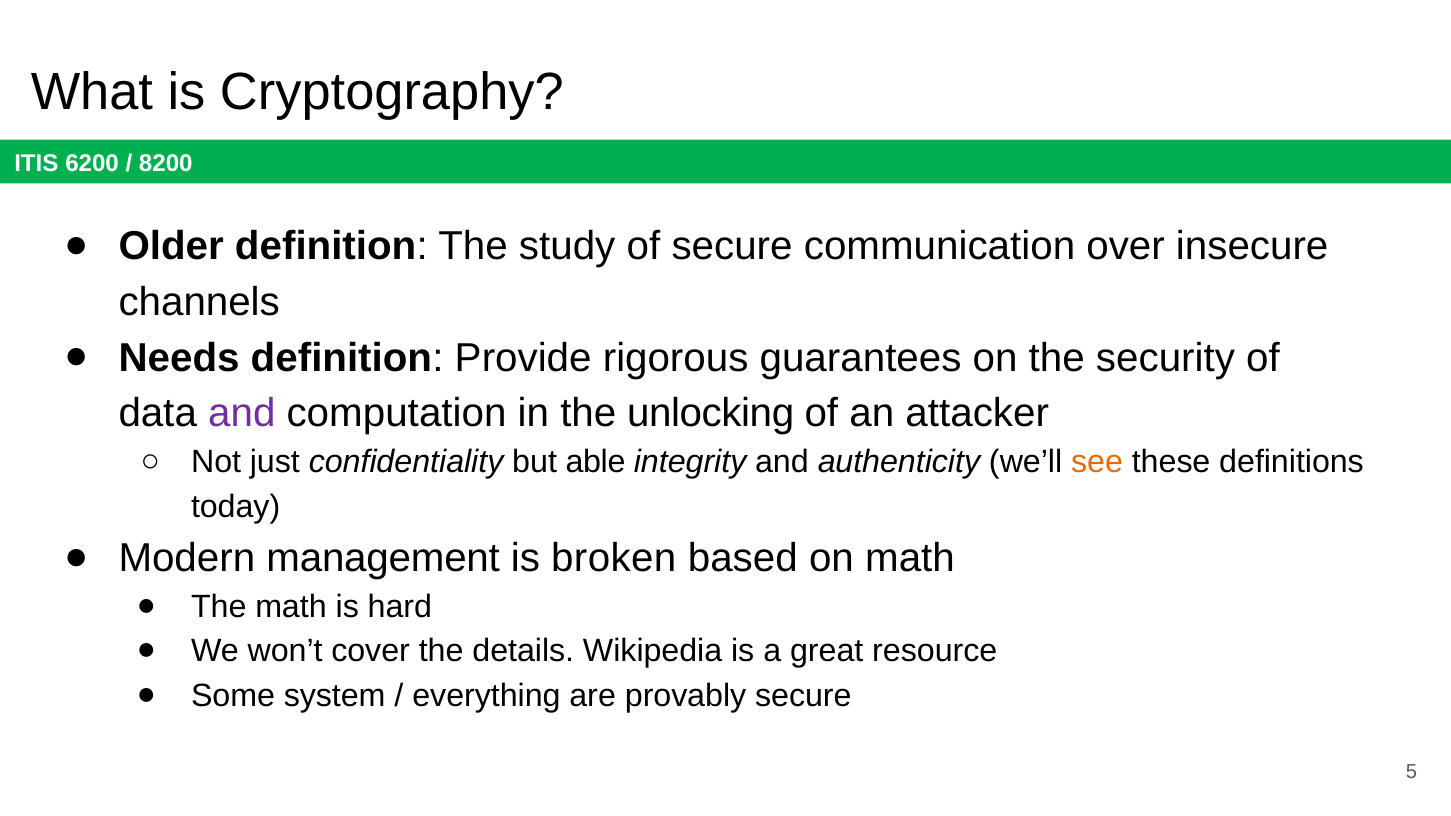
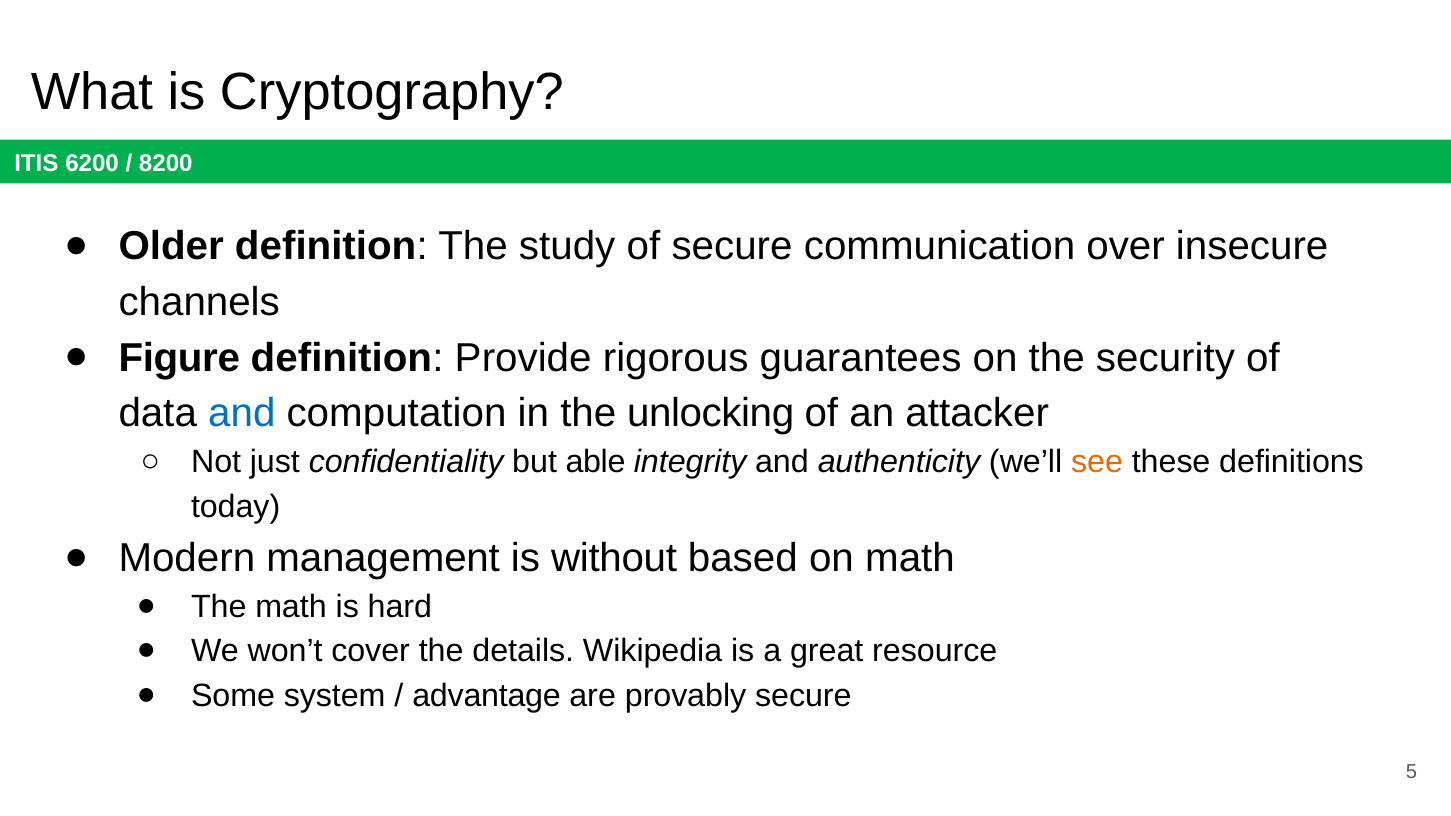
Needs: Needs -> Figure
and at (242, 414) colour: purple -> blue
broken: broken -> without
everything: everything -> advantage
